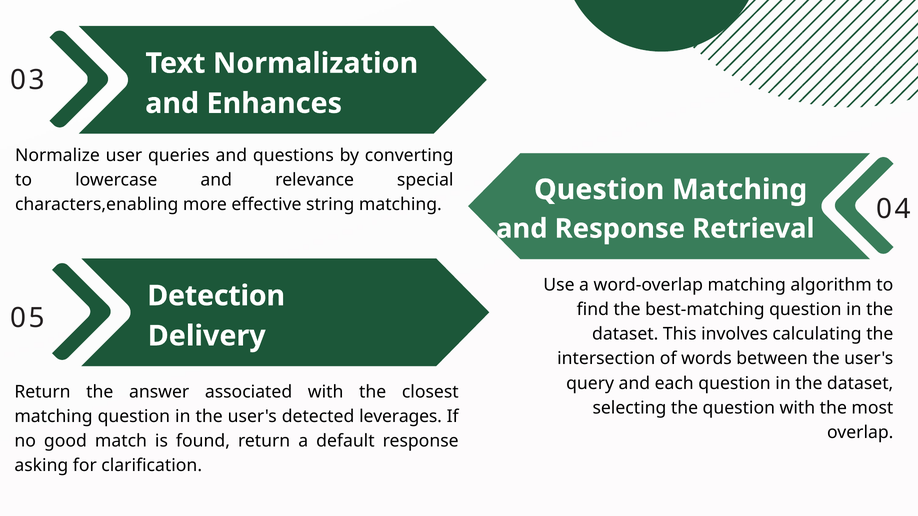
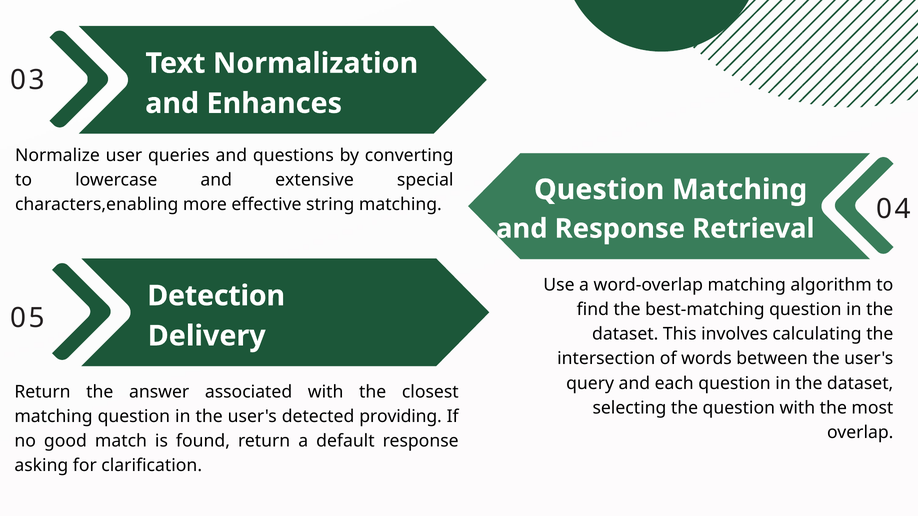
relevance: relevance -> extensive
leverages: leverages -> providing
